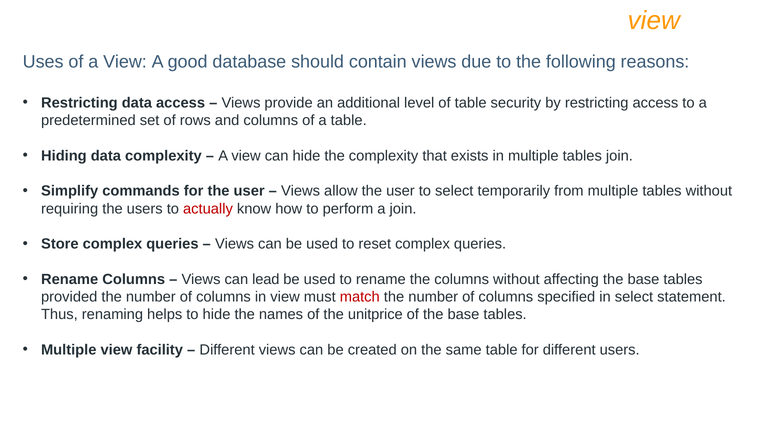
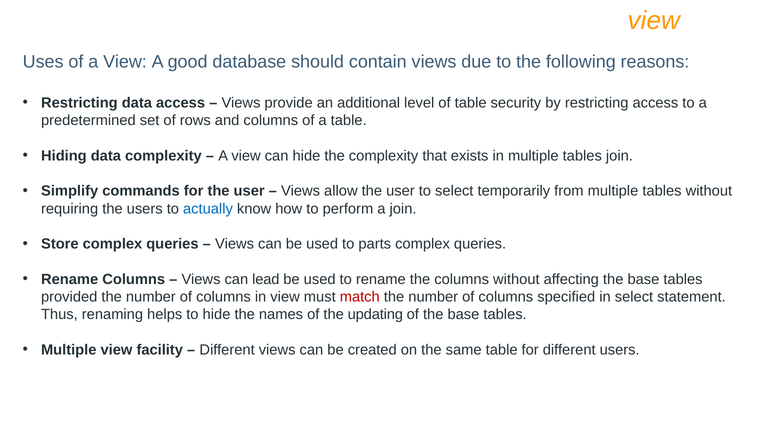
actually colour: red -> blue
reset: reset -> parts
unitprice: unitprice -> updating
